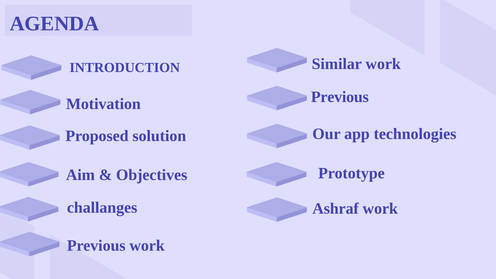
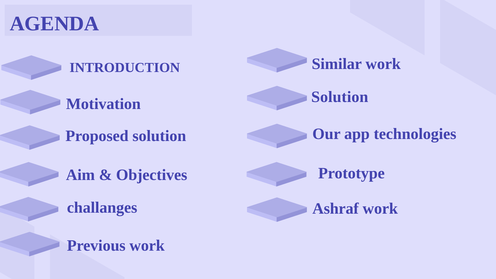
Previous at (340, 97): Previous -> Solution
